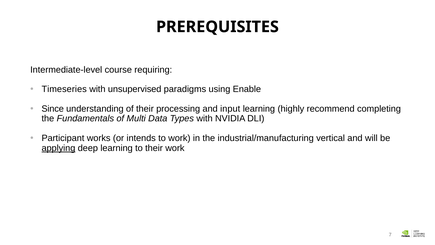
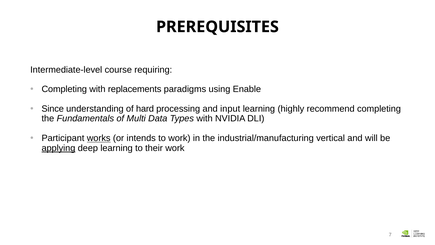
Timeseries at (64, 89): Timeseries -> Completing
unsupervised: unsupervised -> replacements
of their: their -> hard
works underline: none -> present
